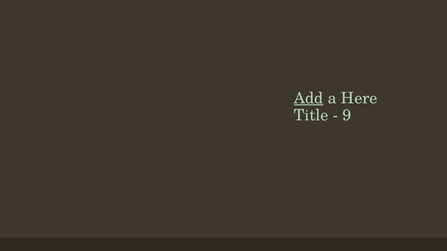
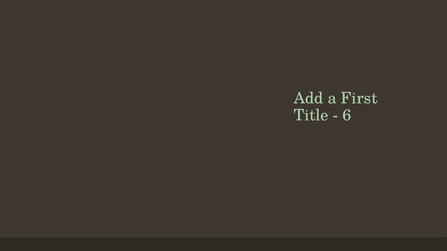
Add underline: present -> none
Here: Here -> First
9: 9 -> 6
